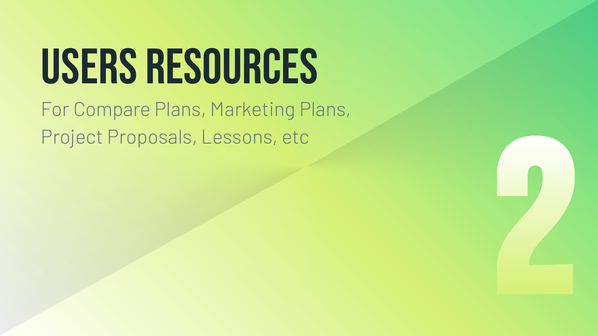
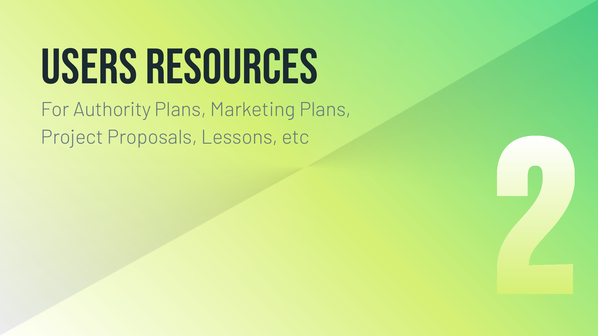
Compare: Compare -> Authority
